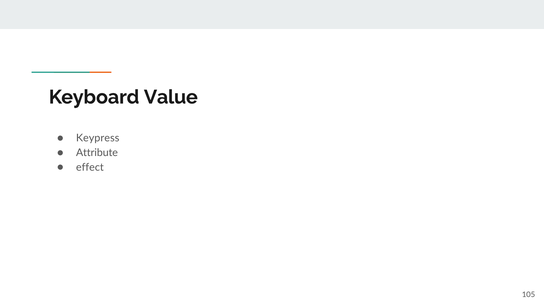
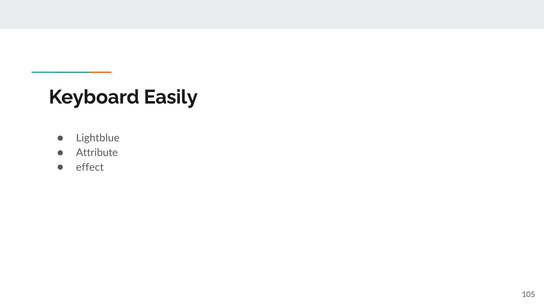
Value: Value -> Easily
Keypress: Keypress -> Lightblue
